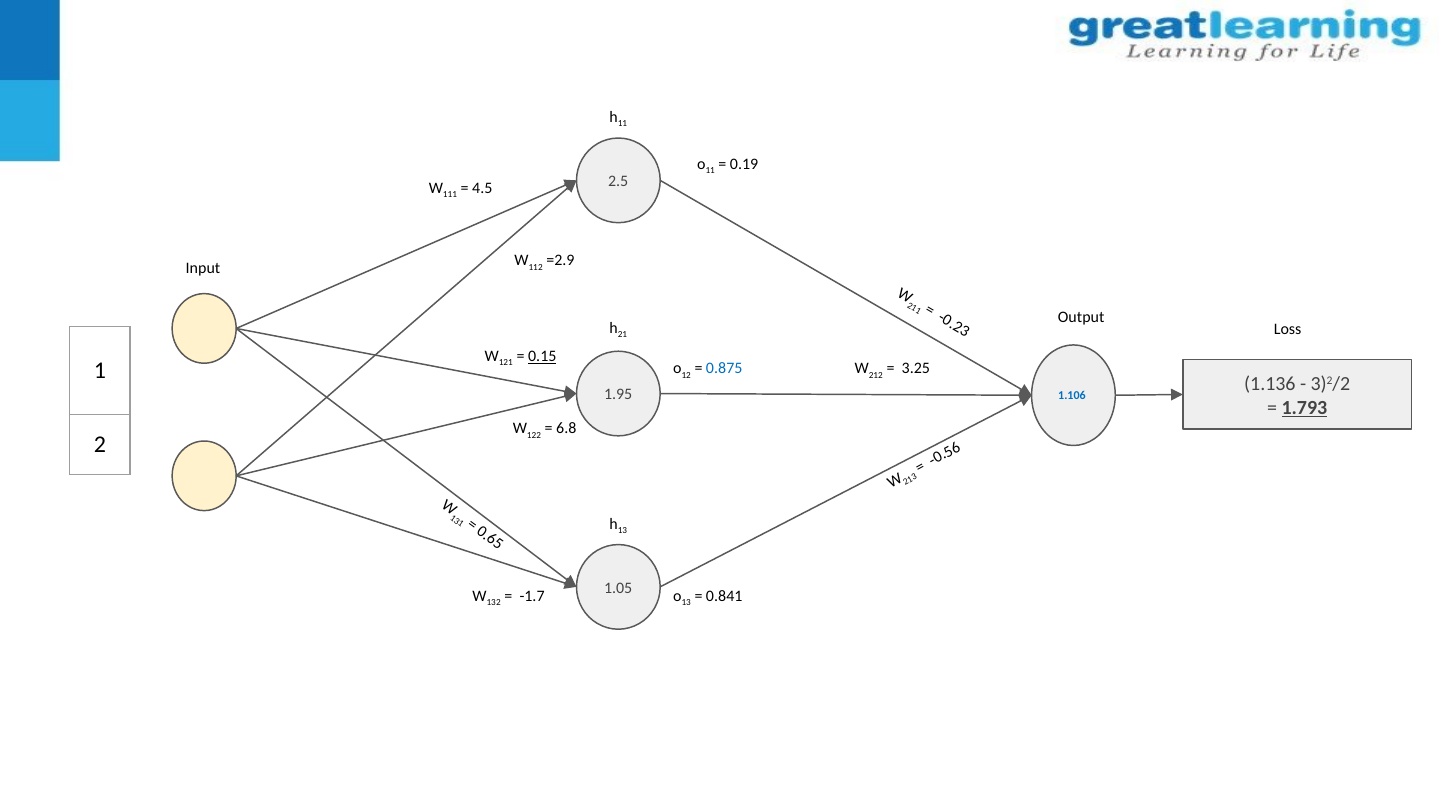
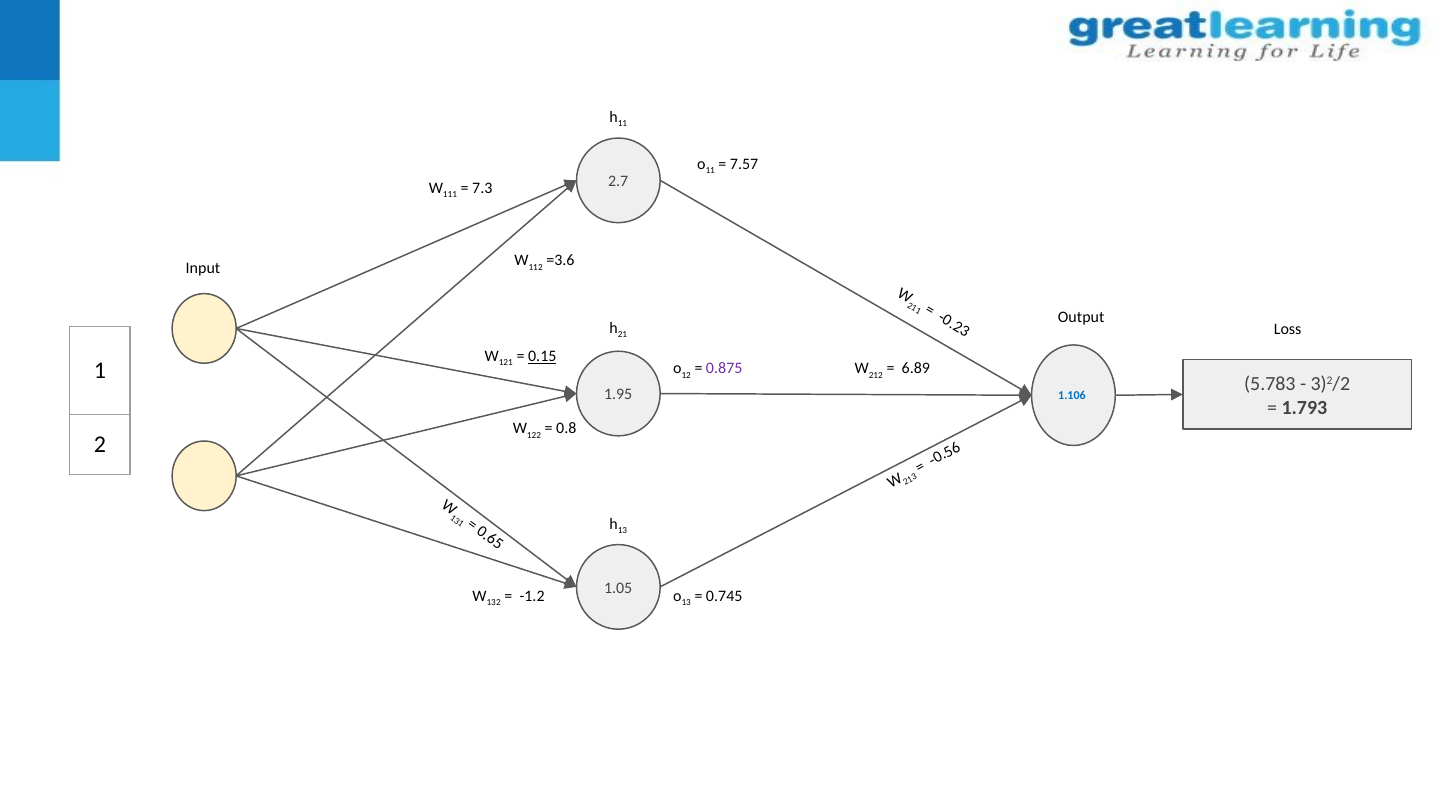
0.19: 0.19 -> 7.57
2.5: 2.5 -> 2.7
4.5: 4.5 -> 7.3
=2.9: =2.9 -> =3.6
0.875 colour: blue -> purple
3.25: 3.25 -> 6.89
1.136: 1.136 -> 5.783
1.793 underline: present -> none
6.8: 6.8 -> 0.8
-1.7: -1.7 -> -1.2
0.841: 0.841 -> 0.745
